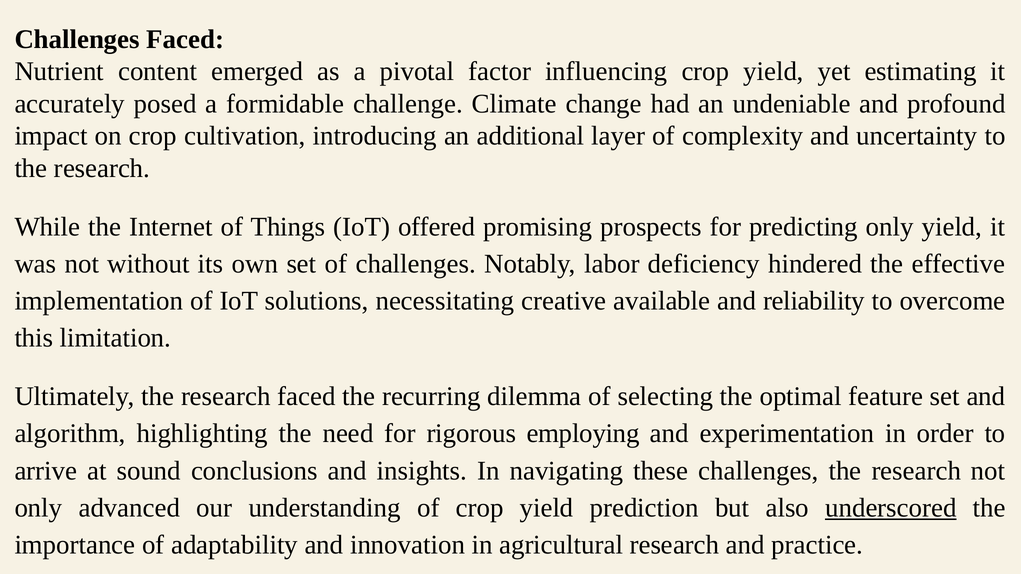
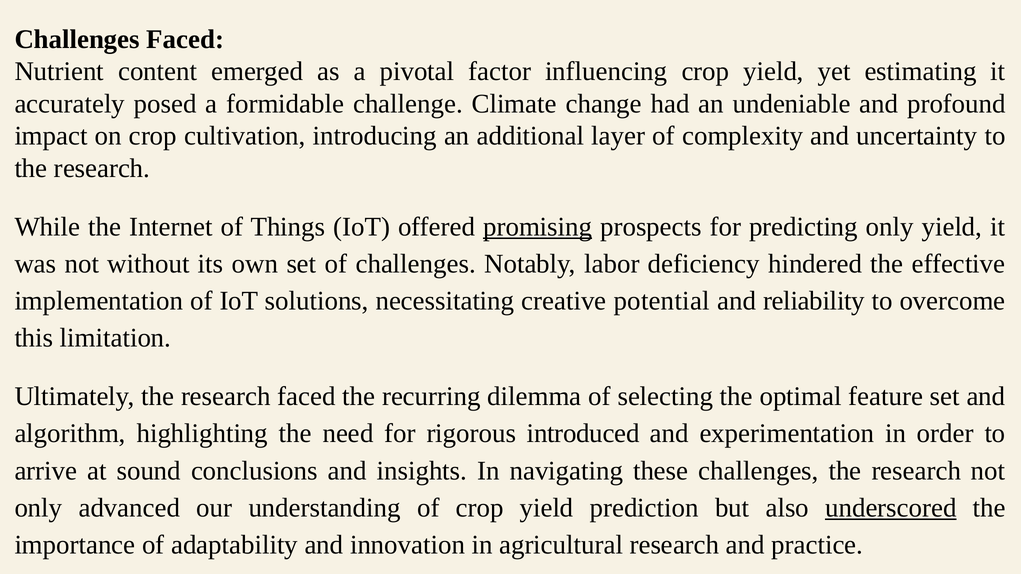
promising underline: none -> present
available: available -> potential
employing: employing -> introduced
